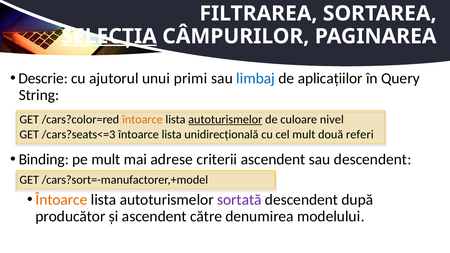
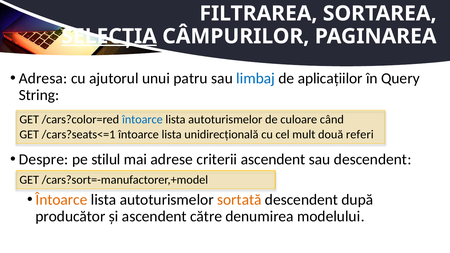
Descrie: Descrie -> Adresa
primi: primi -> patru
întoarce at (142, 120) colour: orange -> blue
autoturismelor at (225, 120) underline: present -> none
nivel: nivel -> când
/cars?seats<=3: /cars?seats<=3 -> /cars?seats<=1
Binding: Binding -> Despre
pe mult: mult -> stilul
sortată colour: purple -> orange
